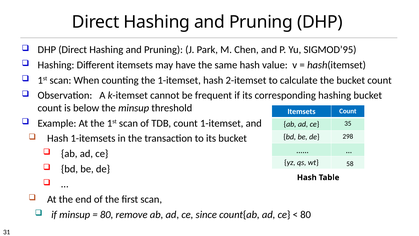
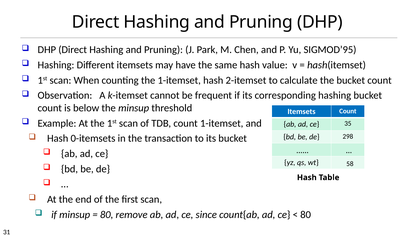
1-itemsets: 1-itemsets -> 0-itemsets
